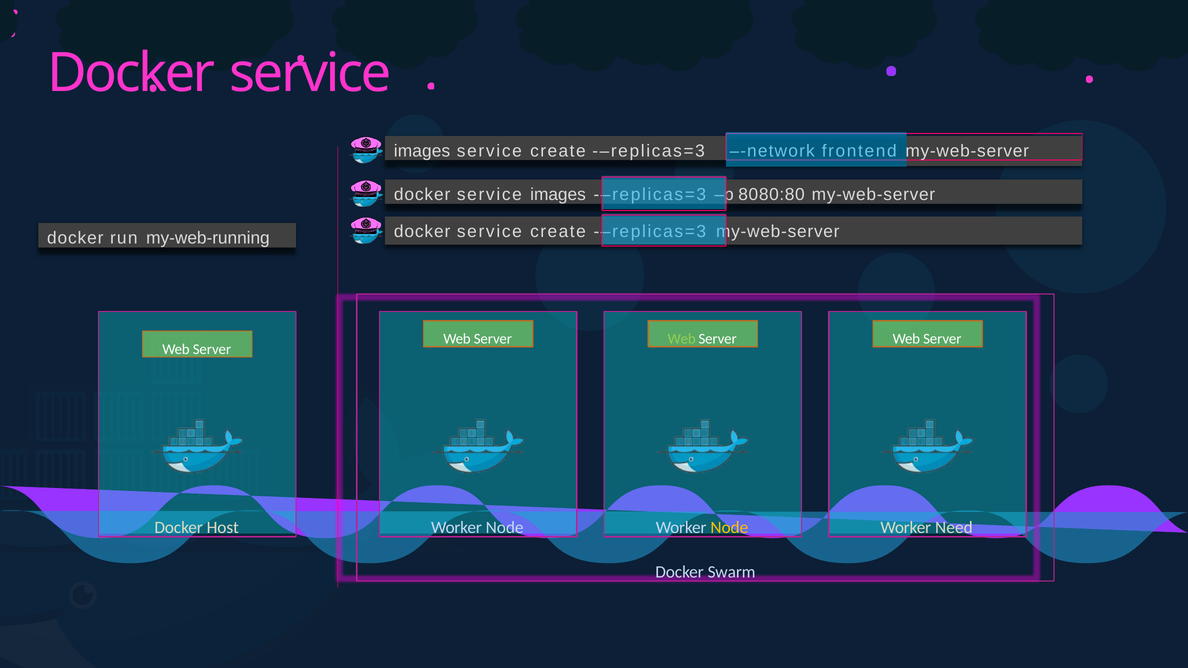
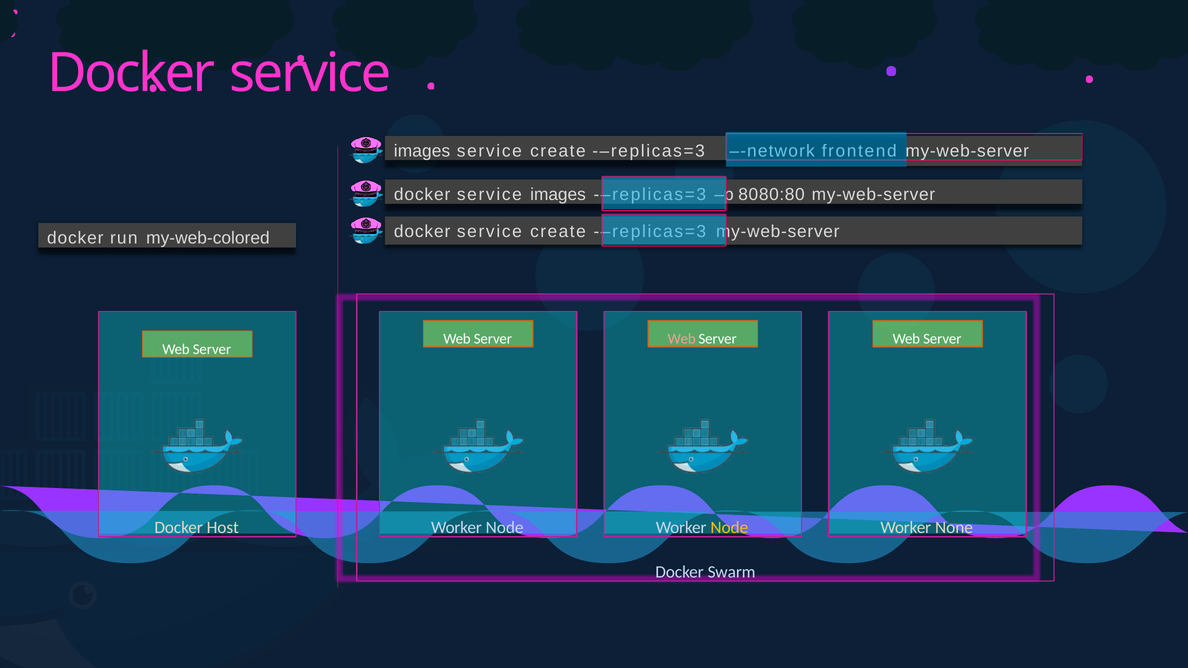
my-web-running: my-web-running -> my-web-colored
Web at (682, 339) colour: light green -> pink
Need: Need -> None
